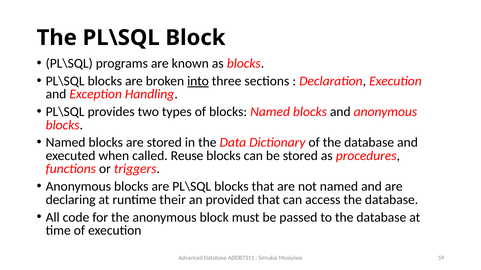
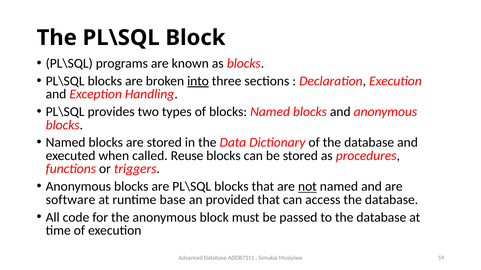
not underline: none -> present
declaring: declaring -> software
their: their -> base
